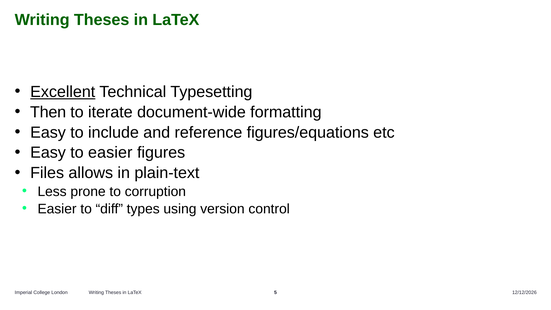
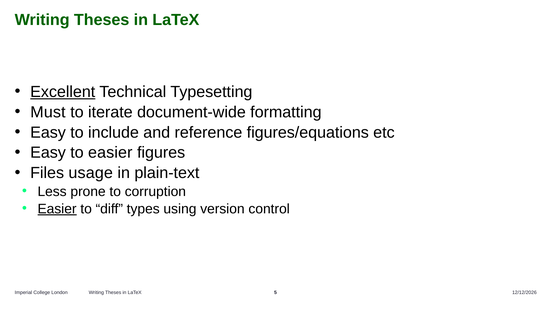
Then: Then -> Must
allows: allows -> usage
Easier at (57, 209) underline: none -> present
